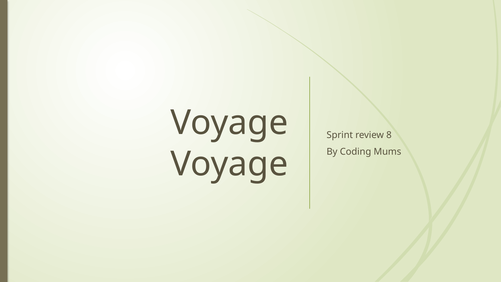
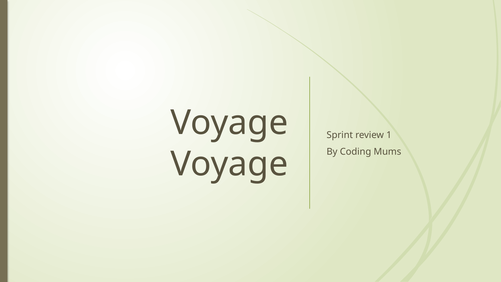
8: 8 -> 1
